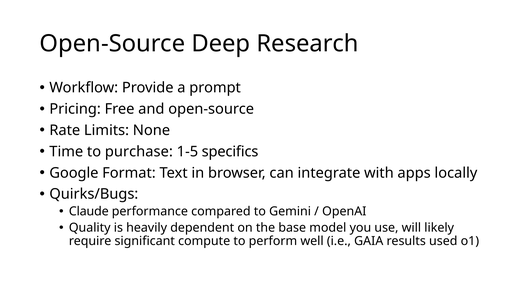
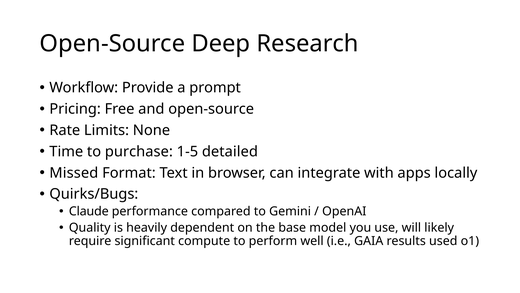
specifics: specifics -> detailed
Google: Google -> Missed
